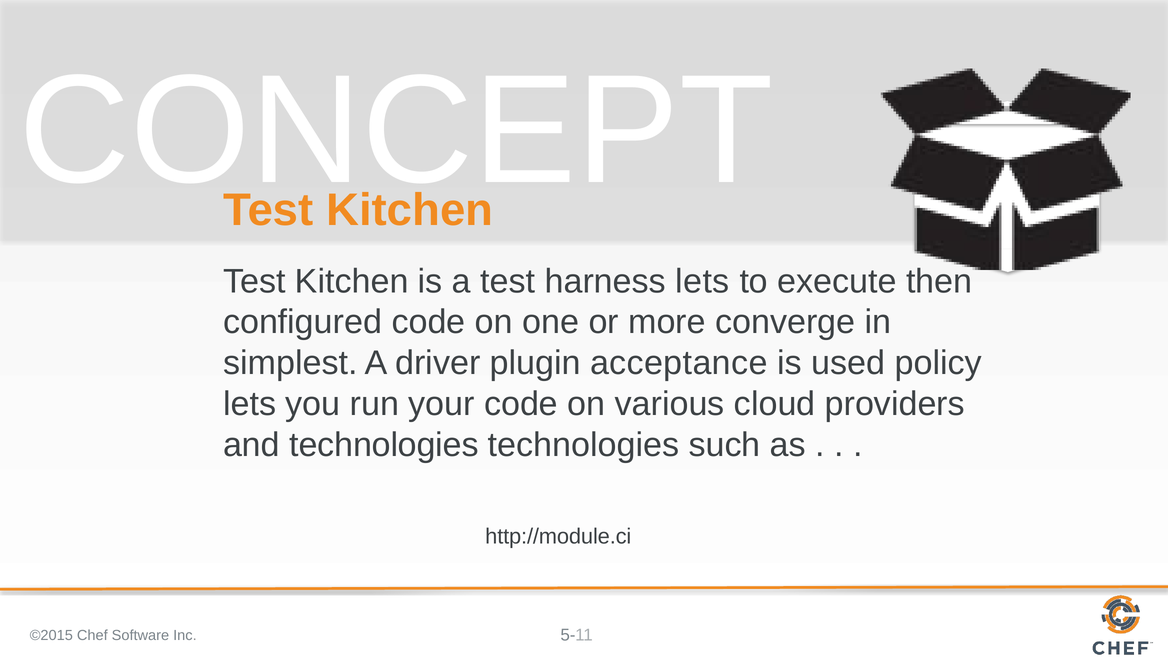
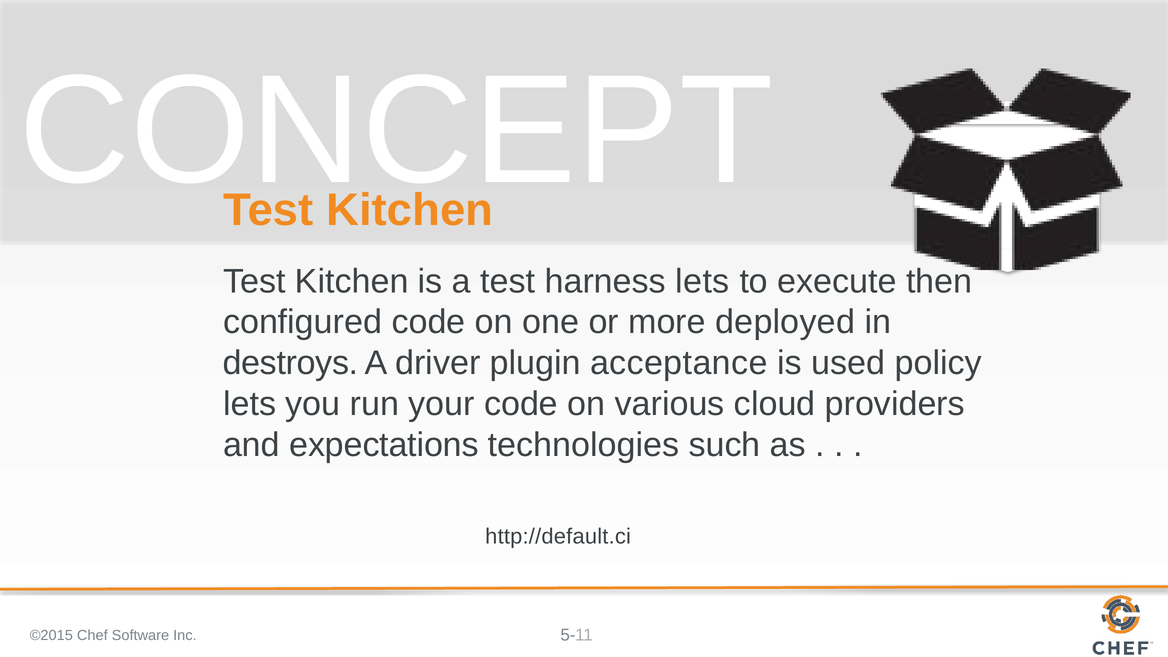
converge: converge -> deployed
simplest: simplest -> destroys
and technologies: technologies -> expectations
http://module.ci: http://module.ci -> http://default.ci
